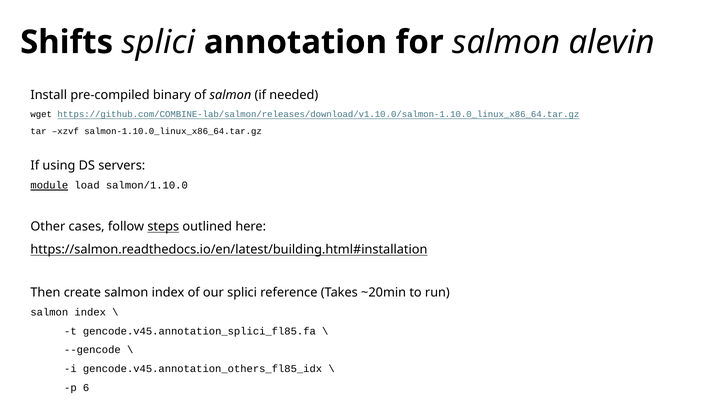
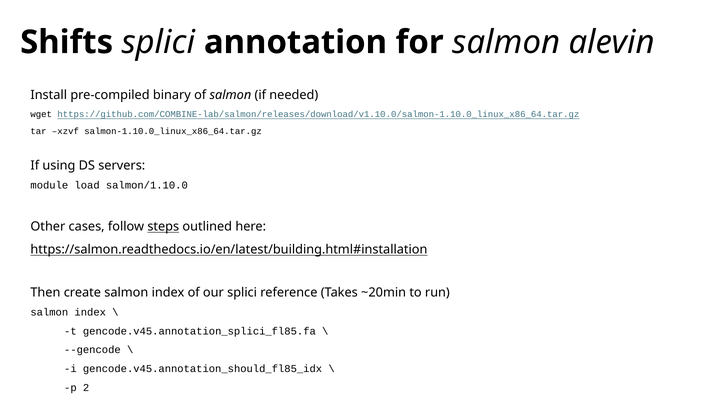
module underline: present -> none
gencode.v45.annotation_others_fl85_idx: gencode.v45.annotation_others_fl85_idx -> gencode.v45.annotation_should_fl85_idx
6: 6 -> 2
